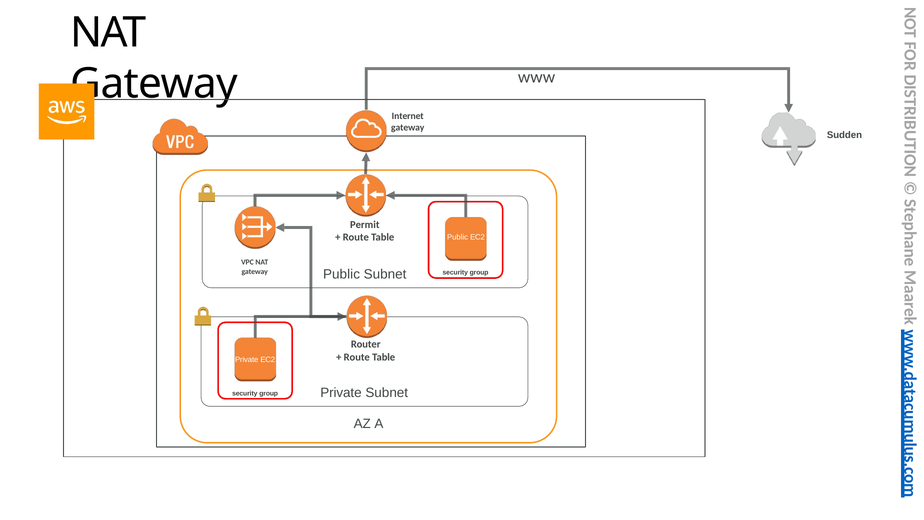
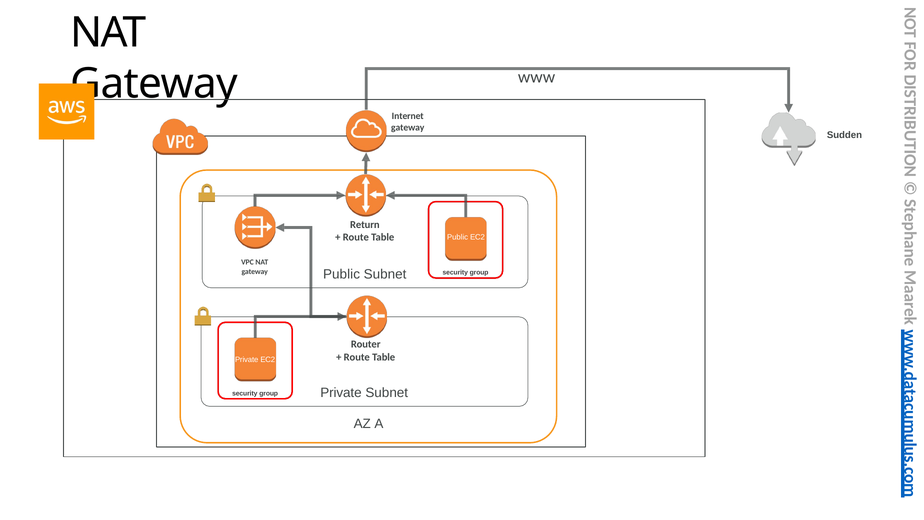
Permit: Permit -> Return
